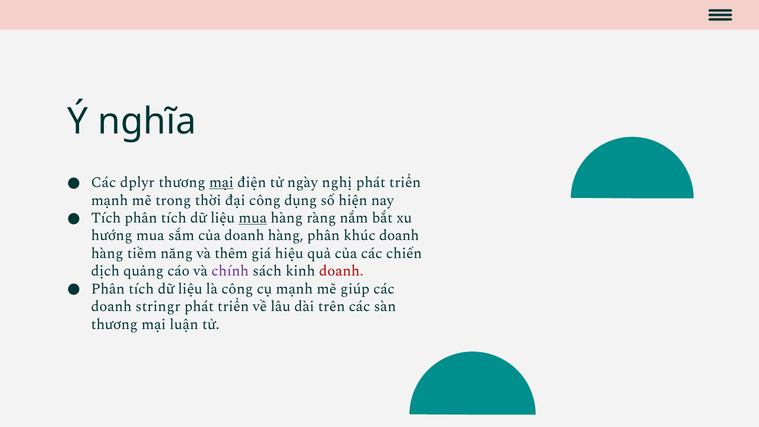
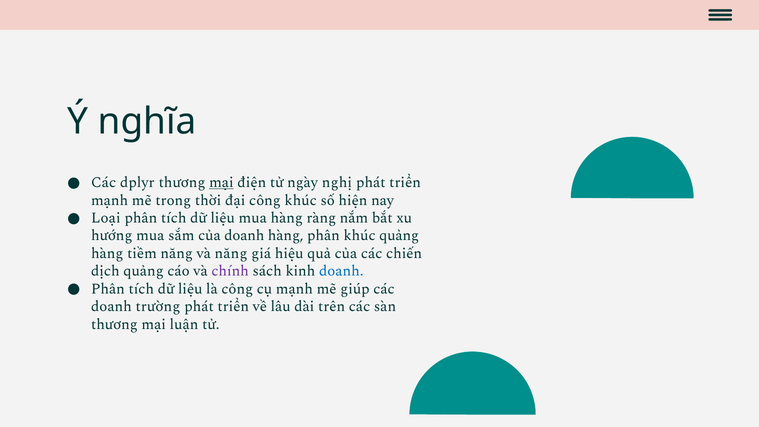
công dụng: dụng -> khúc
Tích at (106, 218): Tích -> Loại
mua at (253, 218) underline: present -> none
khúc doanh: doanh -> quảng
và thêm: thêm -> năng
doanh at (341, 271) colour: red -> blue
stringr: stringr -> trường
